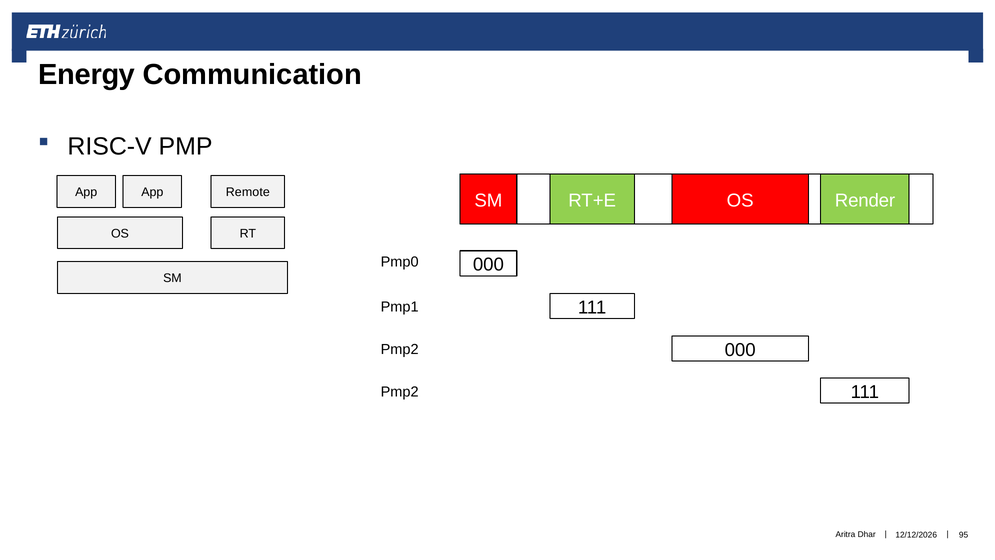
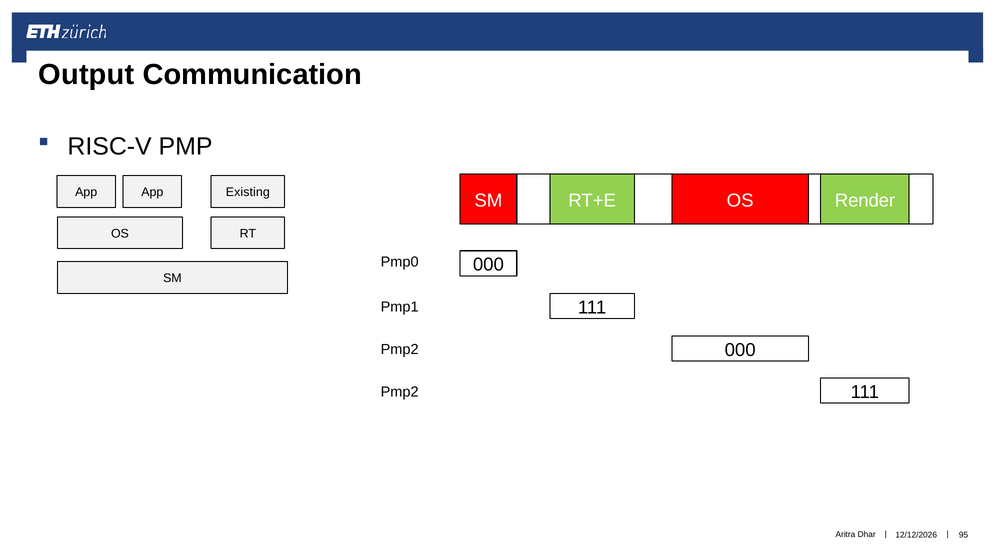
Energy: Energy -> Output
Remote: Remote -> Existing
